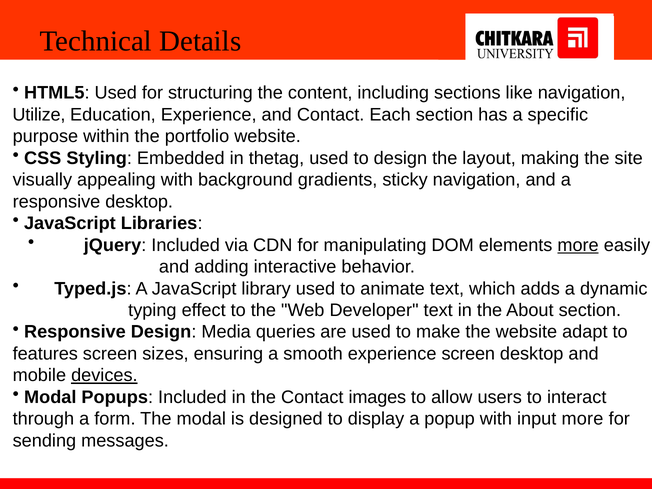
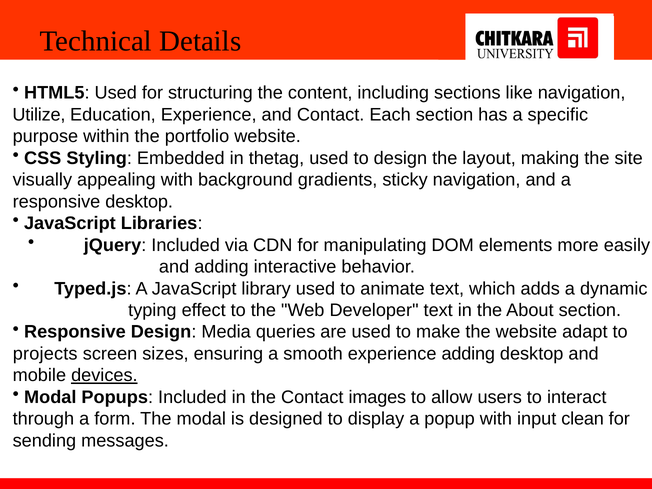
more at (578, 245) underline: present -> none
features: features -> projects
experience screen: screen -> adding
input more: more -> clean
